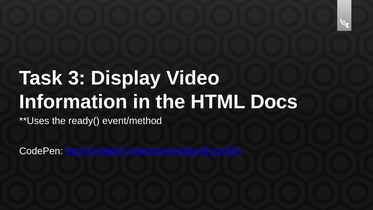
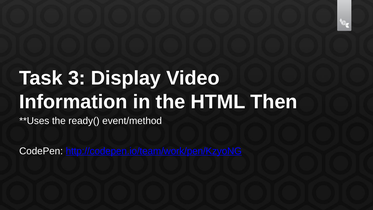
Docs: Docs -> Then
